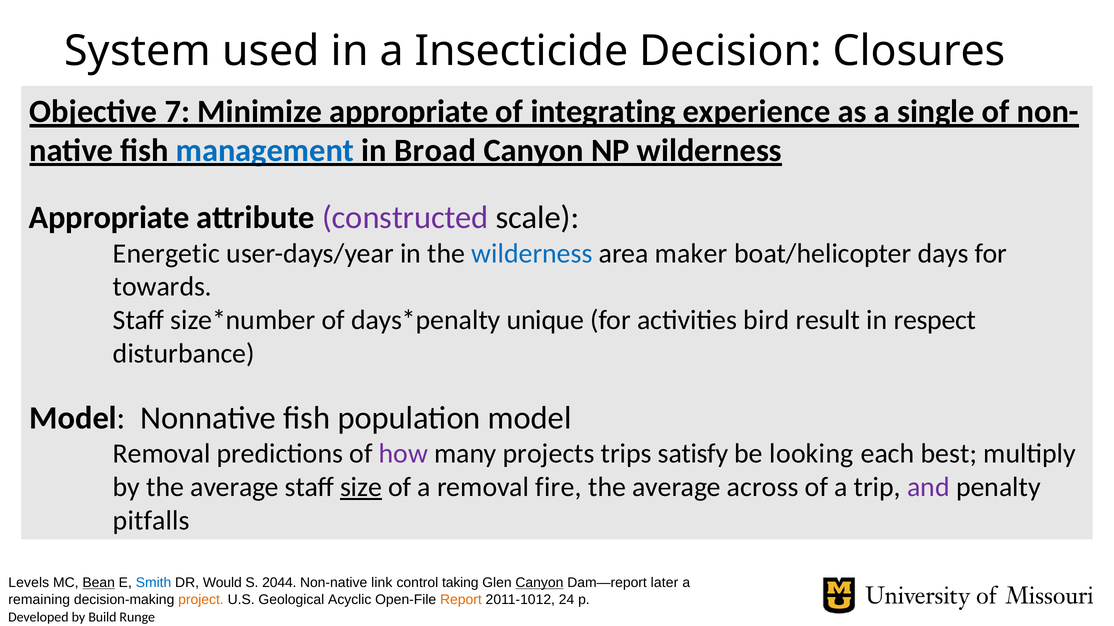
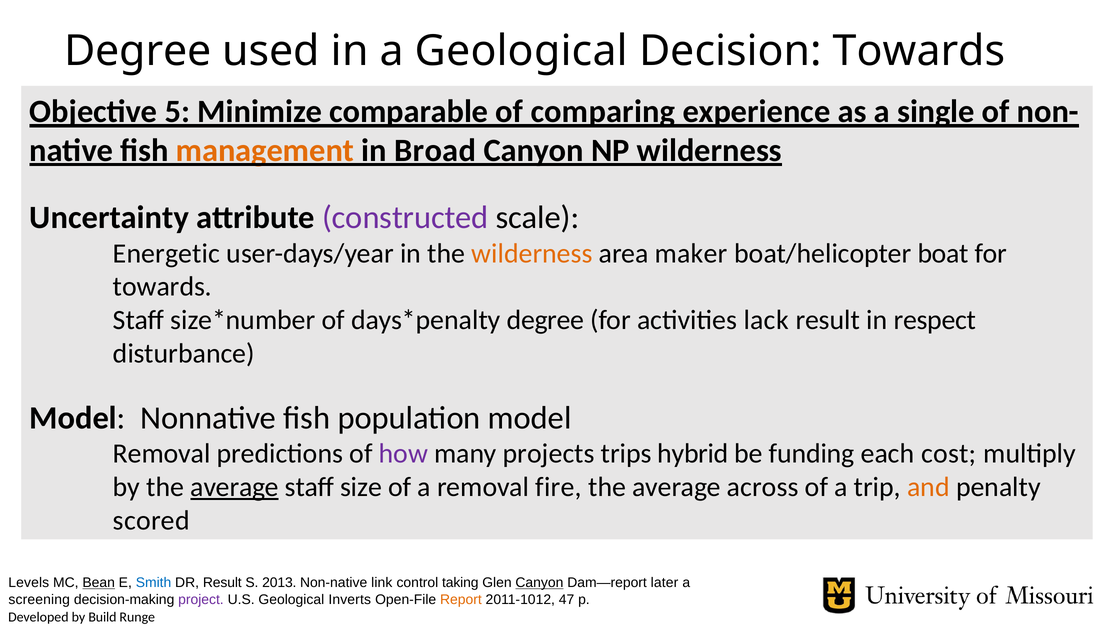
System at (138, 51): System -> Degree
a Insecticide: Insecticide -> Geological
Decision Closures: Closures -> Towards
7: 7 -> 5
Minimize appropriate: appropriate -> comparable
integrating: integrating -> comparing
management colour: blue -> orange
Appropriate at (109, 218): Appropriate -> Uncertainty
wilderness at (532, 254) colour: blue -> orange
days: days -> boat
unique at (545, 320): unique -> degree
bird: bird -> lack
satisfy: satisfy -> hybrid
looking: looking -> funding
best: best -> cost
average at (235, 488) underline: none -> present
size underline: present -> none
and colour: purple -> orange
pitfalls: pitfalls -> scored
DR Would: Would -> Result
2044: 2044 -> 2013
remaining: remaining -> screening
project colour: orange -> purple
Acyclic: Acyclic -> Inverts
24: 24 -> 47
